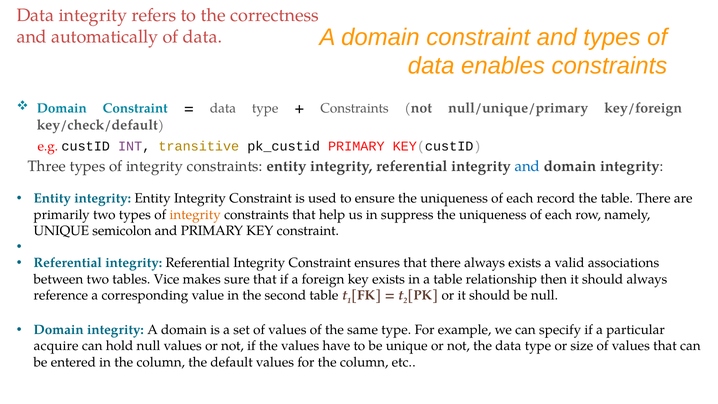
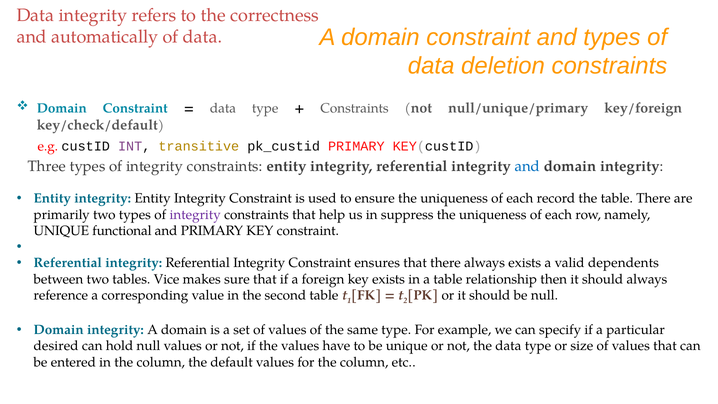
enables: enables -> deletion
integrity at (195, 214) colour: orange -> purple
semicolon: semicolon -> functional
associations: associations -> dependents
acquire: acquire -> desired
